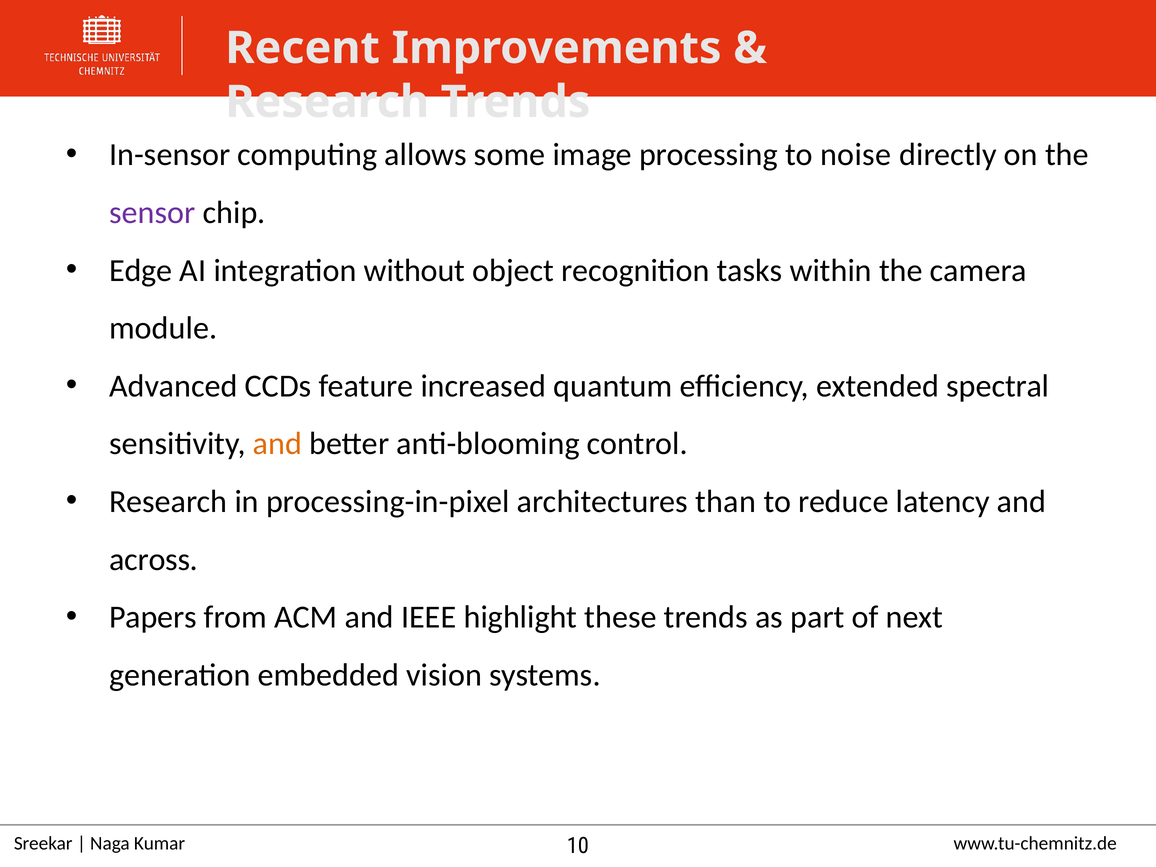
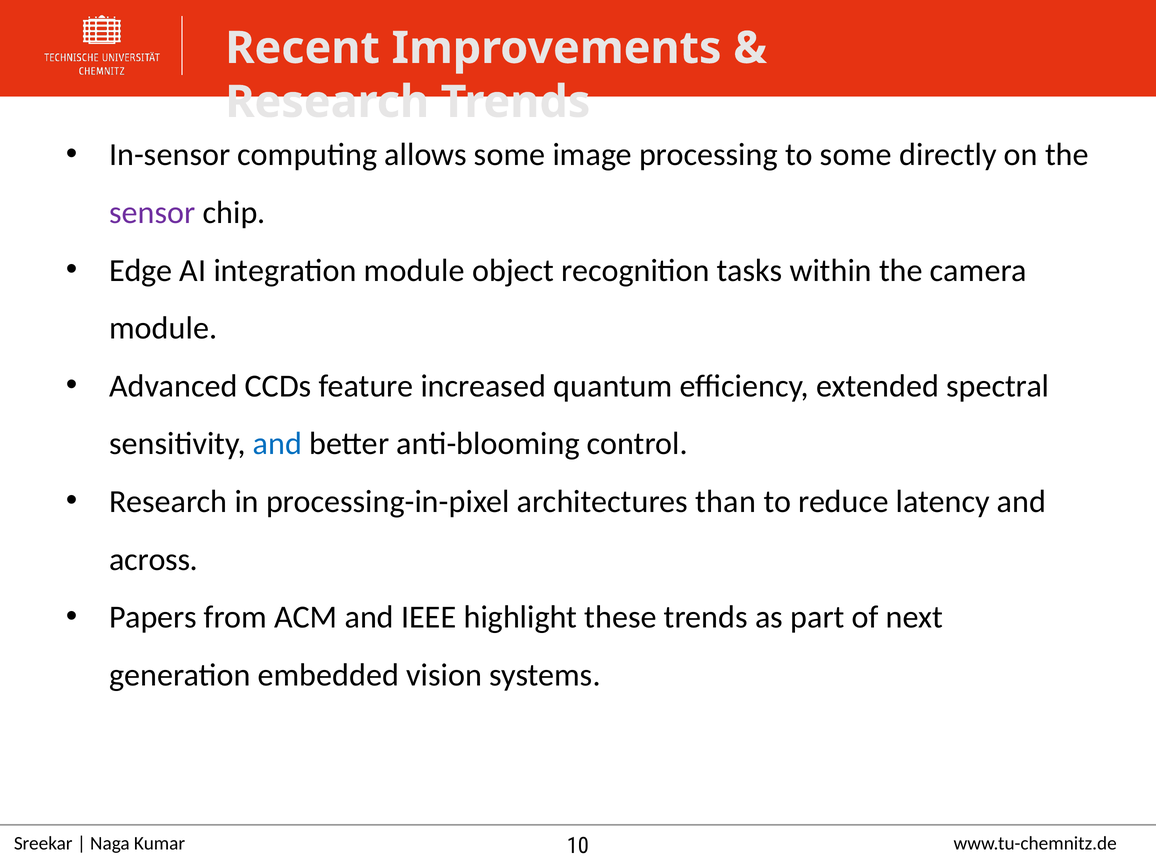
to noise: noise -> some
integration without: without -> module
and at (277, 444) colour: orange -> blue
